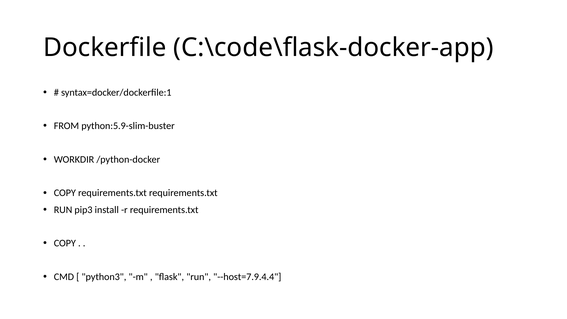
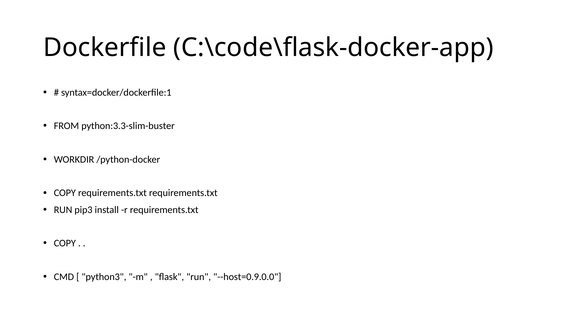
python:5.9-slim-buster: python:5.9-slim-buster -> python:3.3-slim-buster
--host=7.9.4.4: --host=7.9.4.4 -> --host=0.9.0.0
